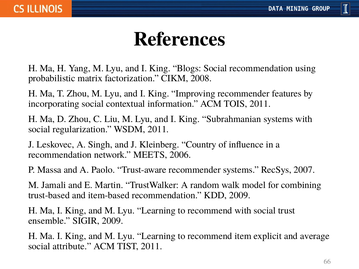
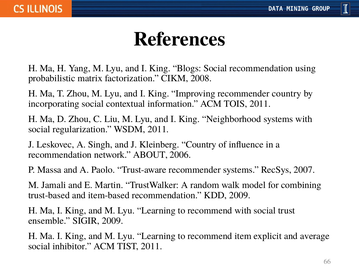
recommender features: features -> country
Subrahmanian: Subrahmanian -> Neighborhood
MEETS: MEETS -> ABOUT
attribute: attribute -> inhibitor
